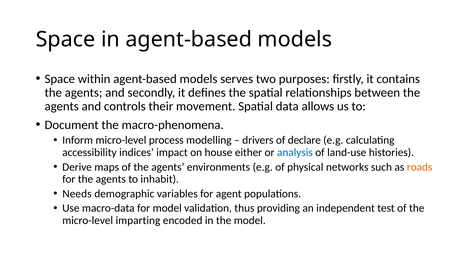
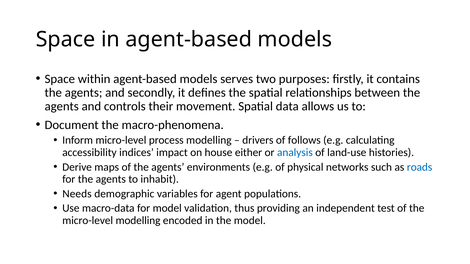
declare: declare -> follows
roads colour: orange -> blue
micro-level imparting: imparting -> modelling
